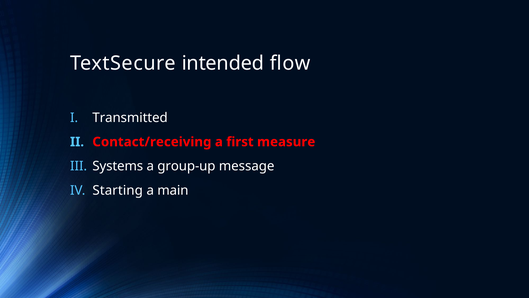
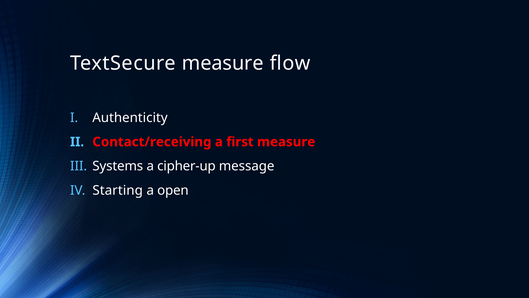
TextSecure intended: intended -> measure
Transmitted: Transmitted -> Authenticity
group-up: group-up -> cipher-up
main: main -> open
